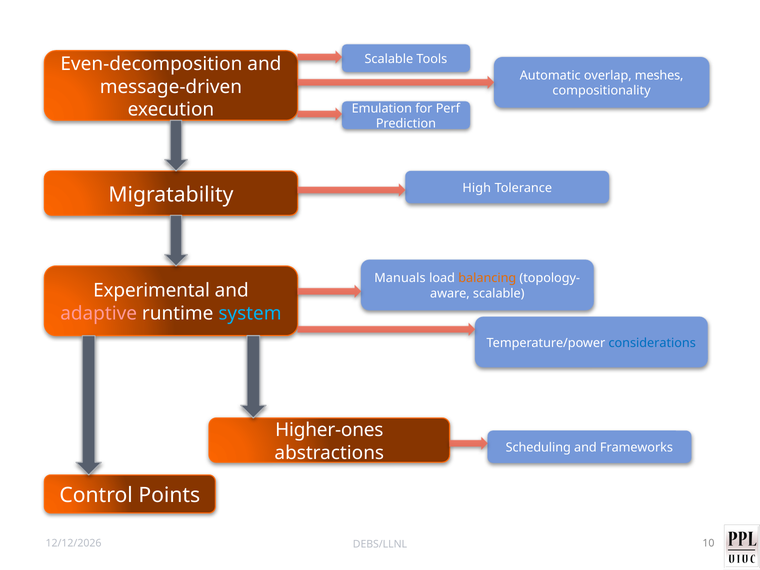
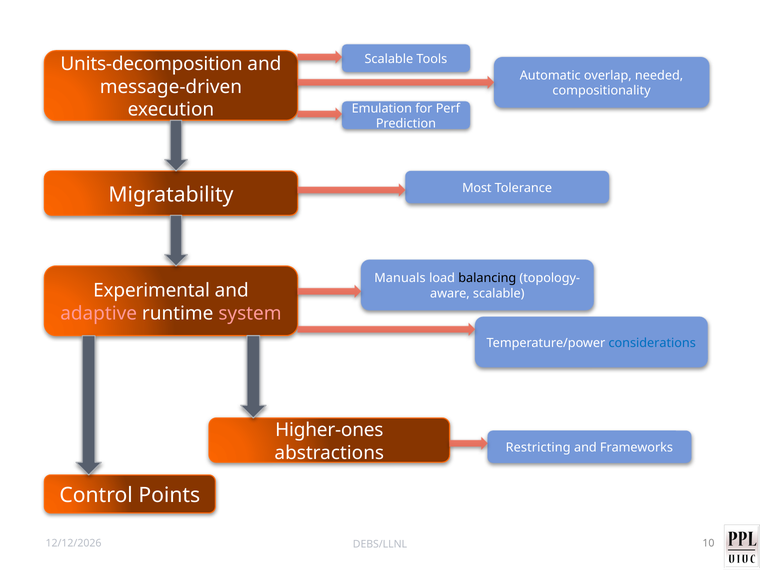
Even-decomposition: Even-decomposition -> Units-decomposition
meshes: meshes -> needed
High: High -> Most
balancing colour: orange -> black
system colour: light blue -> pink
Scheduling: Scheduling -> Restricting
